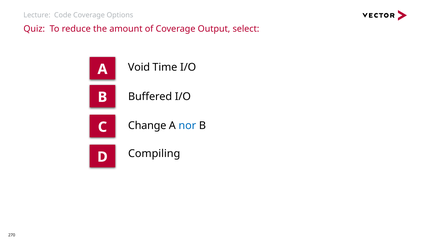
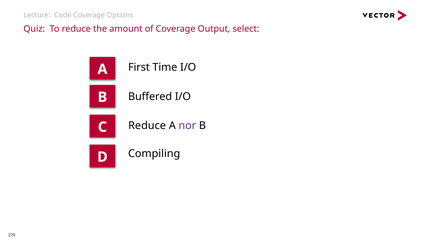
Void: Void -> First
Change at (147, 126): Change -> Reduce
nor colour: blue -> purple
